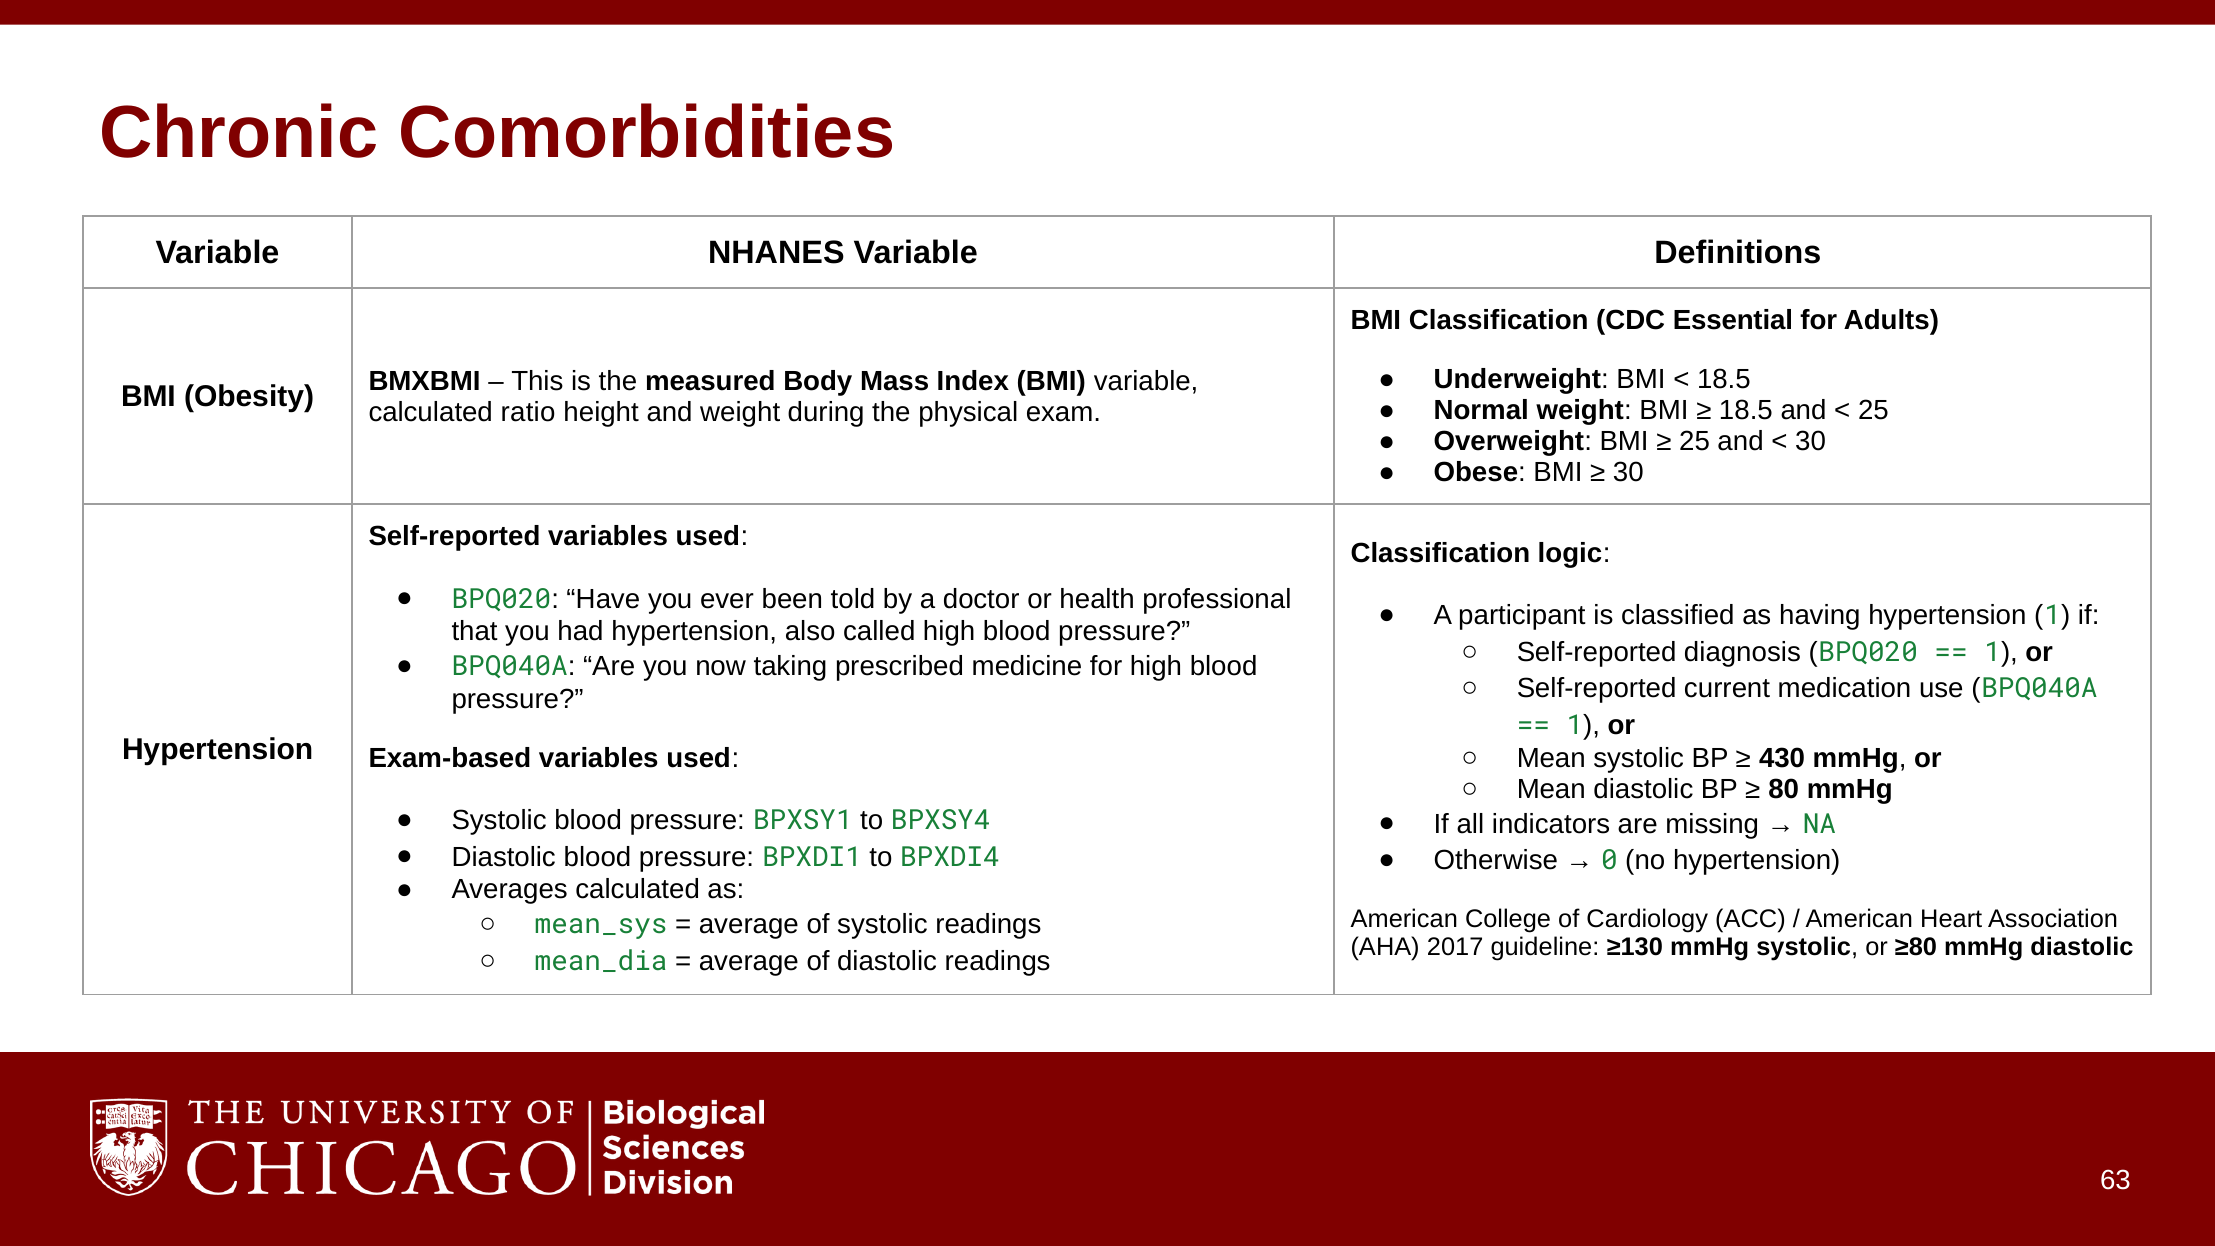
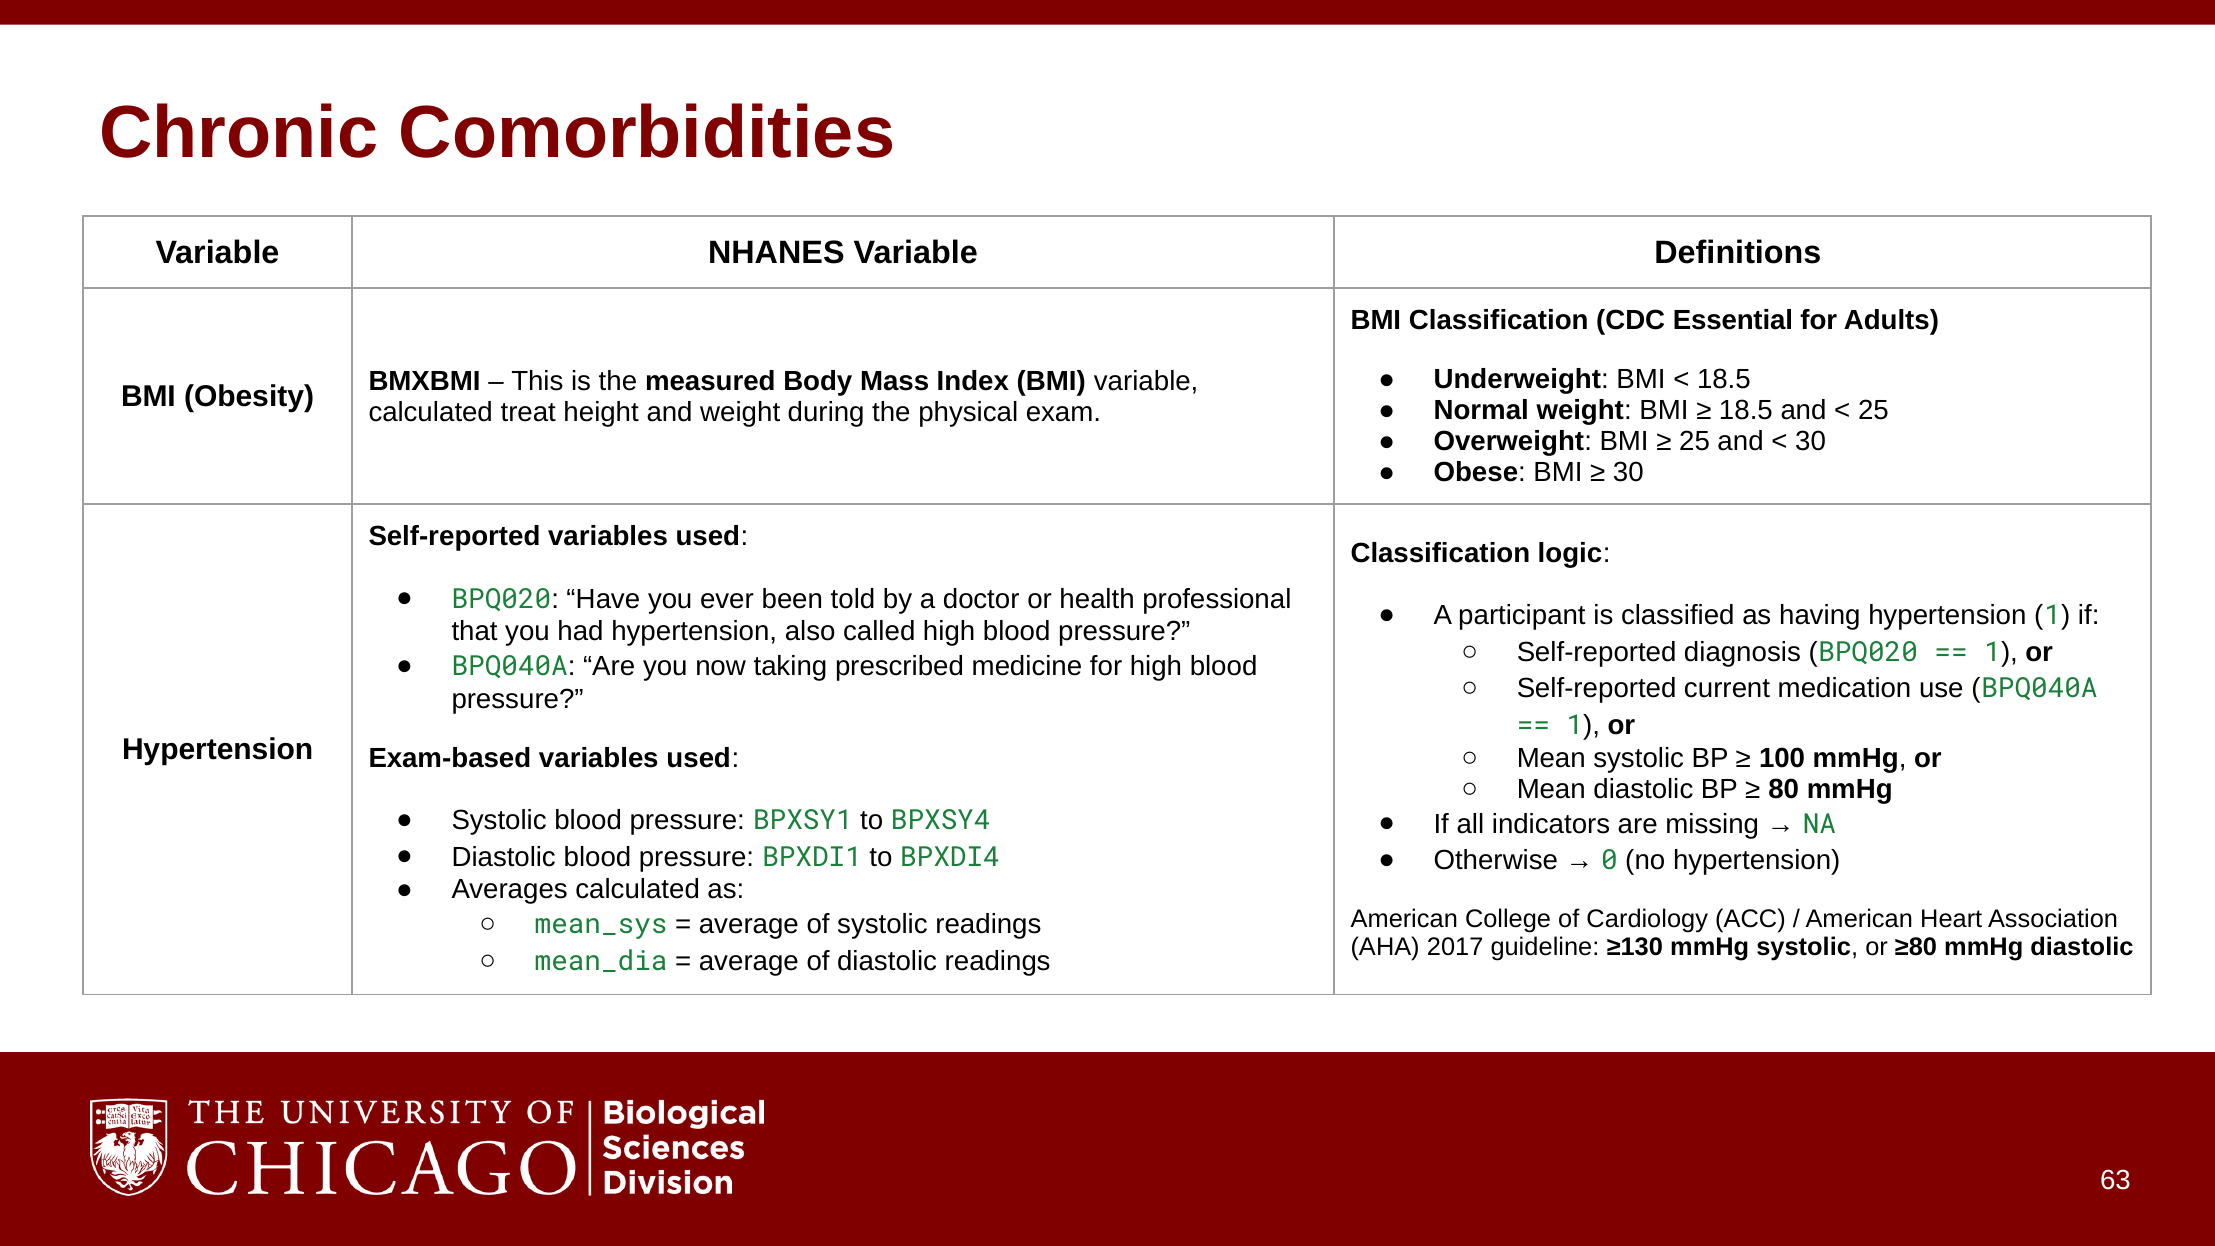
ratio: ratio -> treat
430: 430 -> 100
